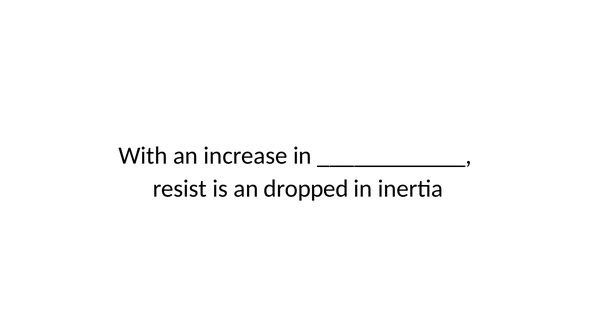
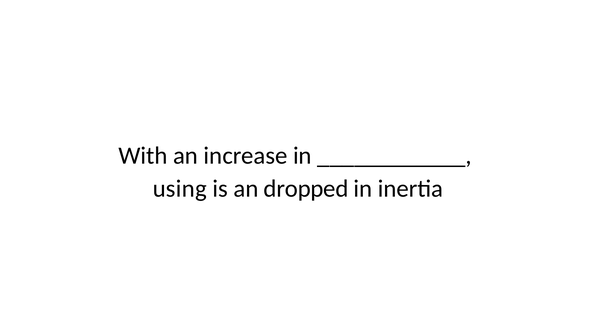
resist: resist -> using
